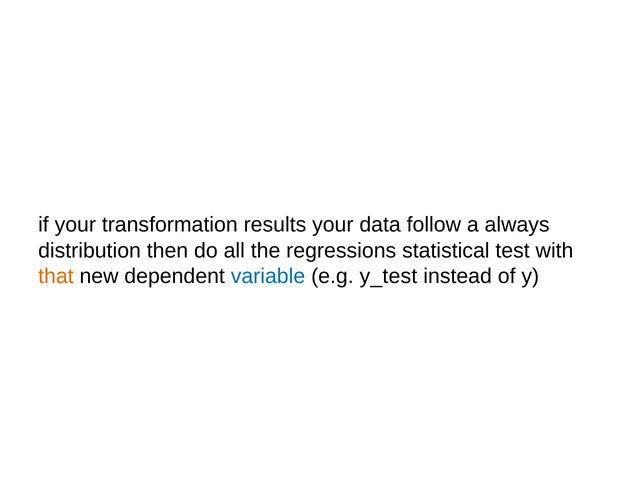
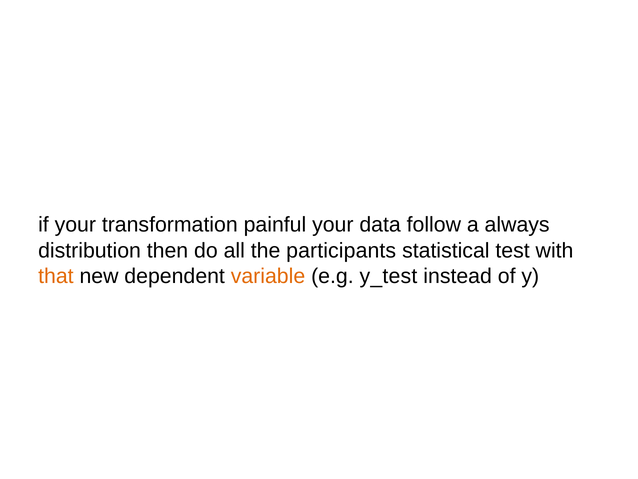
results: results -> painful
regressions: regressions -> participants
variable colour: blue -> orange
